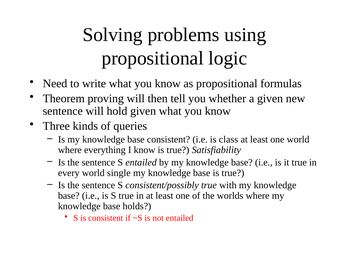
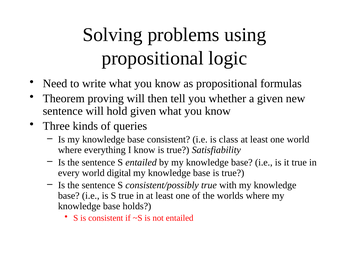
single: single -> digital
